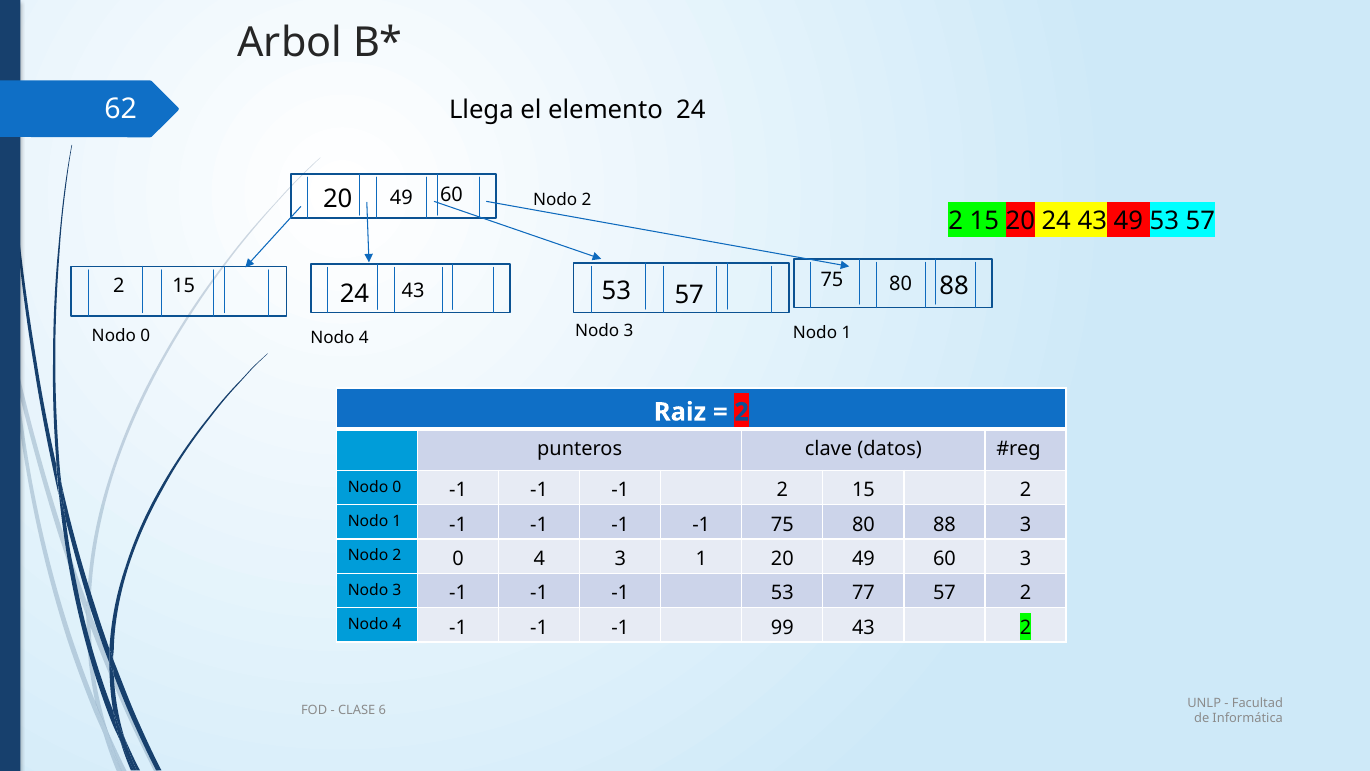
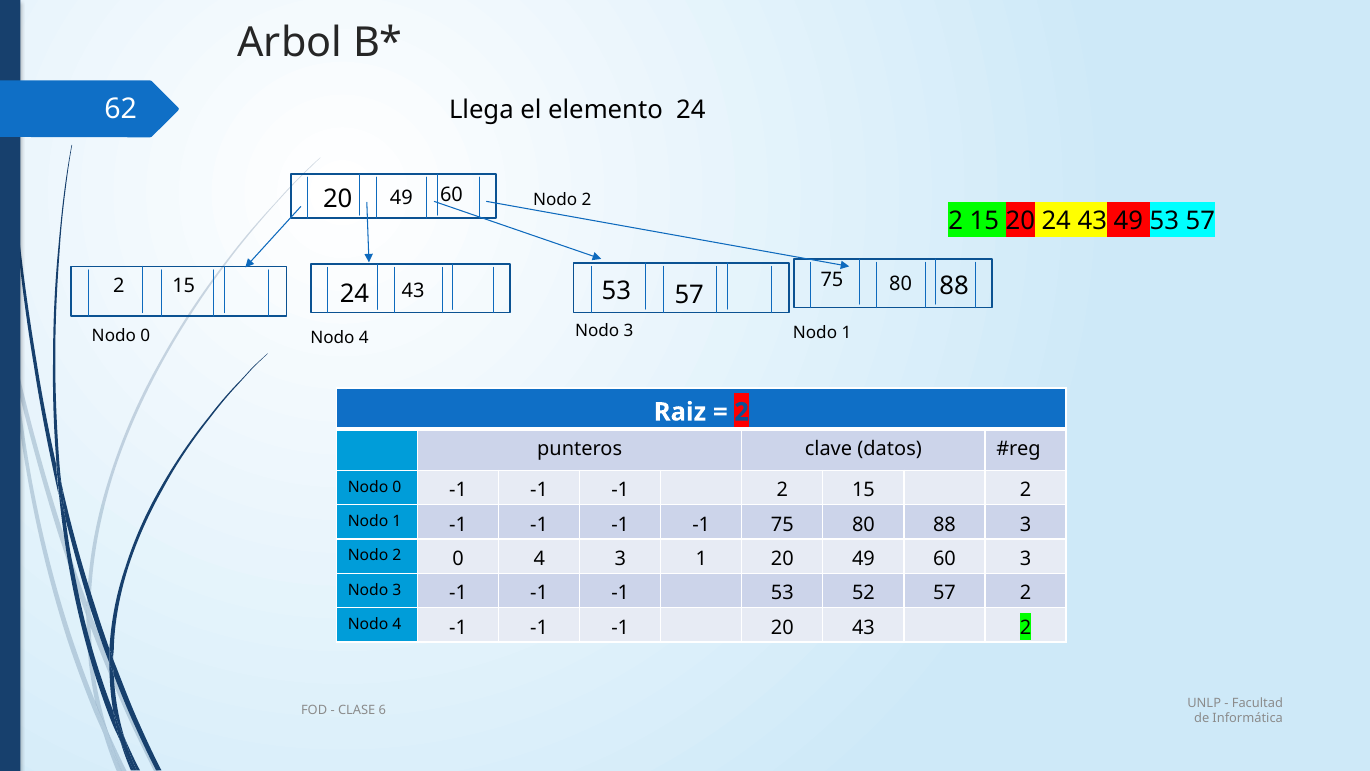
77: 77 -> 52
-1 99: 99 -> 20
